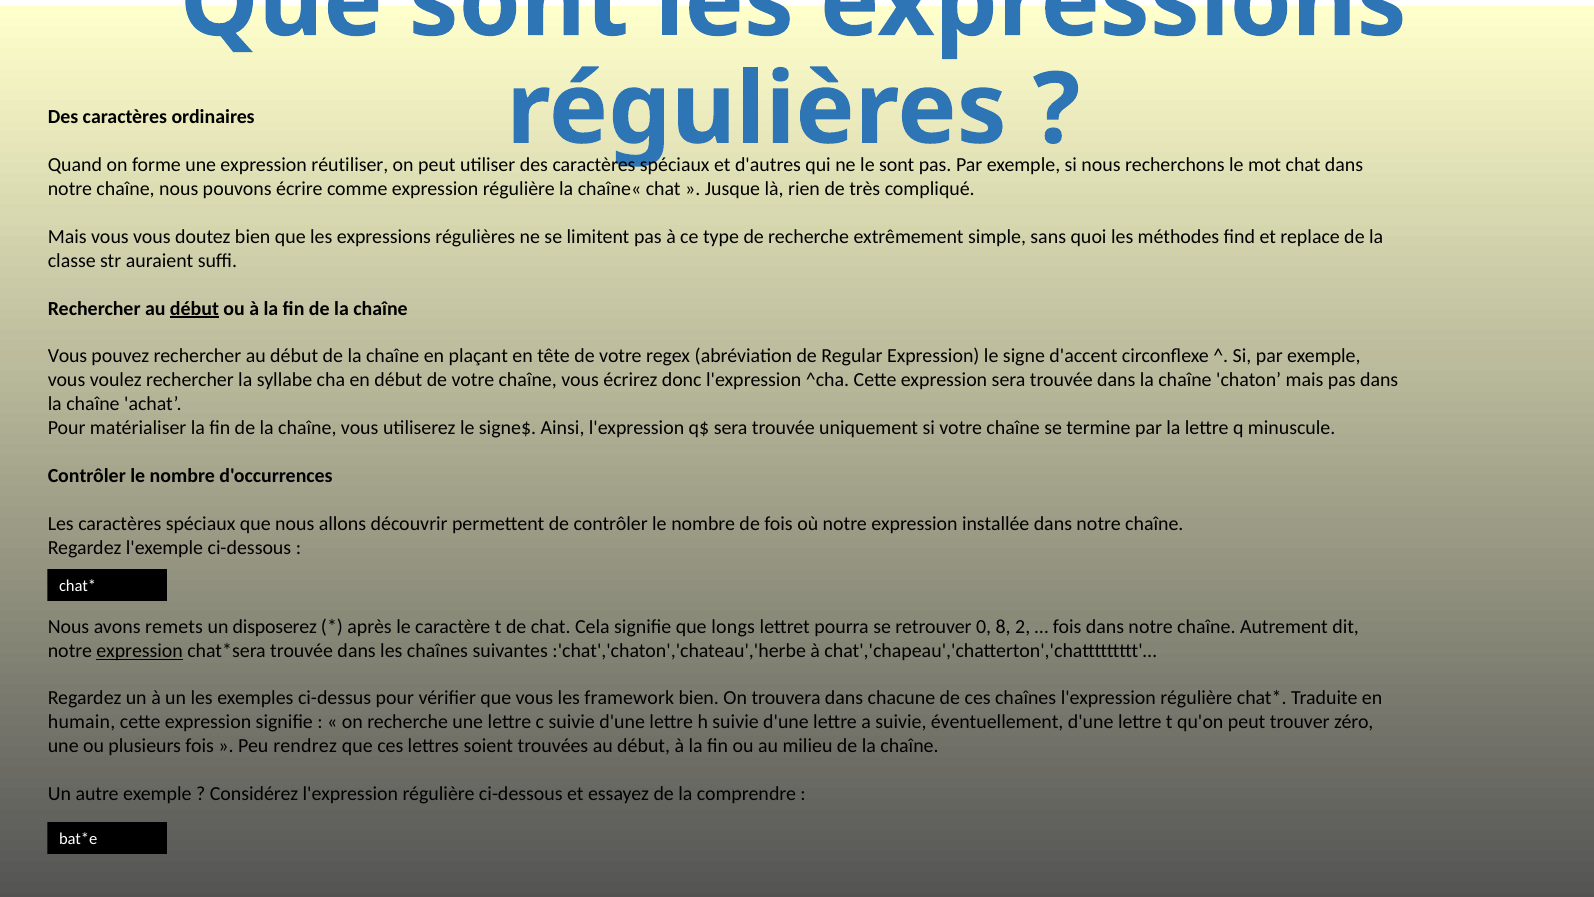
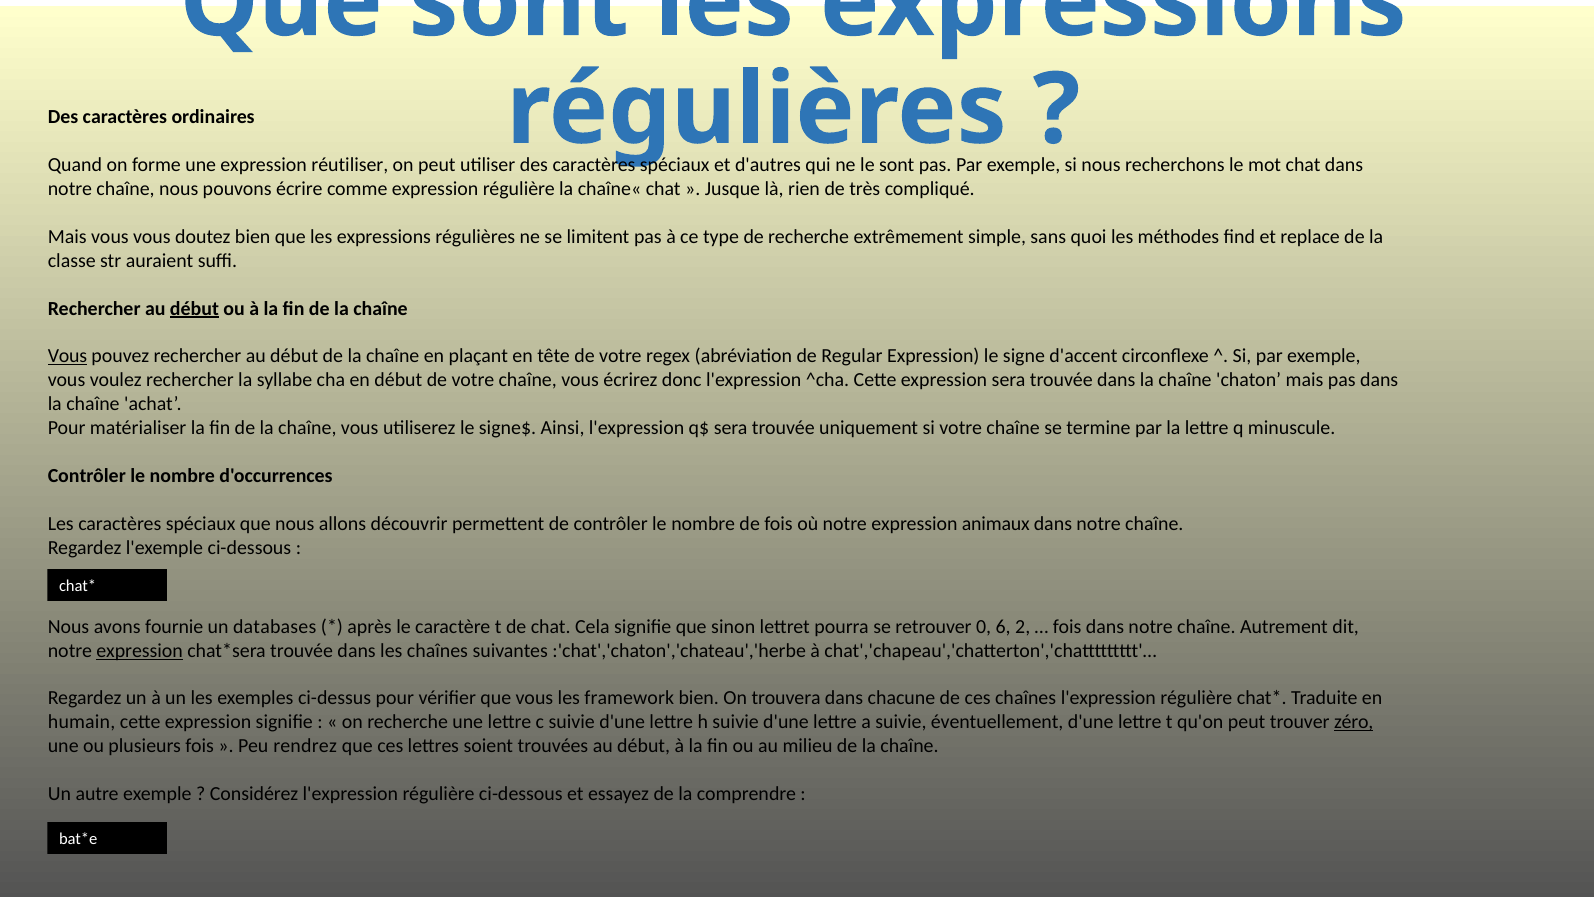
Vous at (67, 356) underline: none -> present
installée: installée -> animaux
remets: remets -> fournie
disposerez: disposerez -> databases
longs: longs -> sinon
8: 8 -> 6
zéro underline: none -> present
